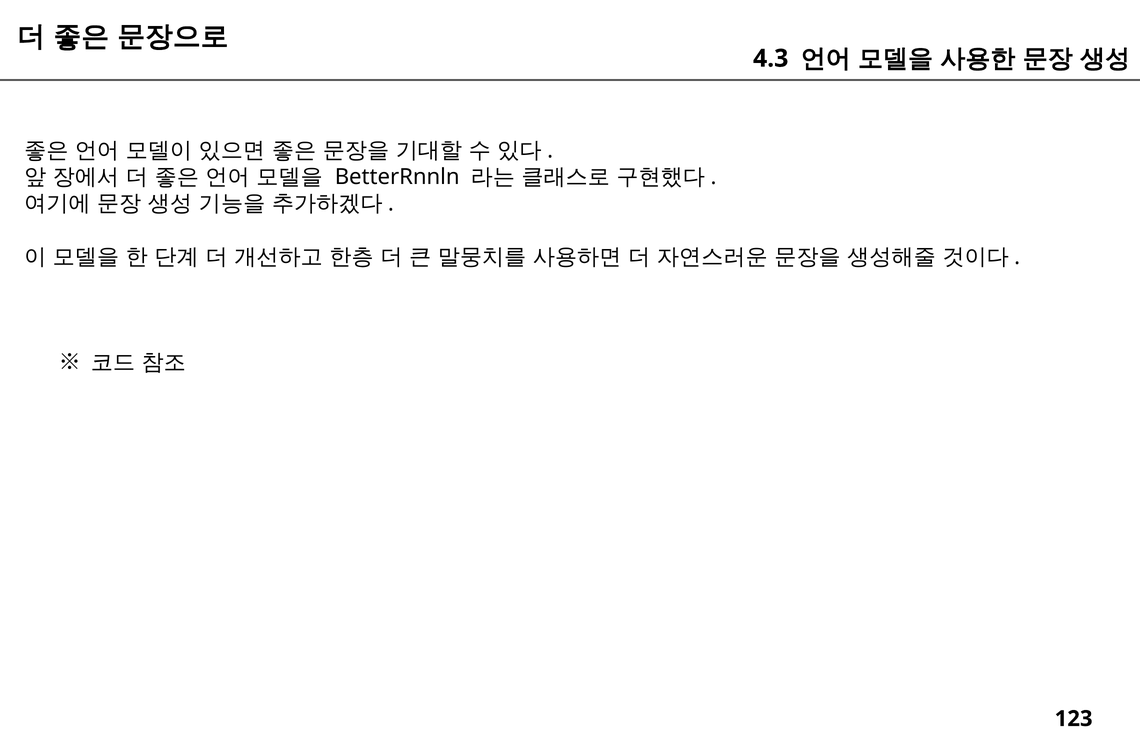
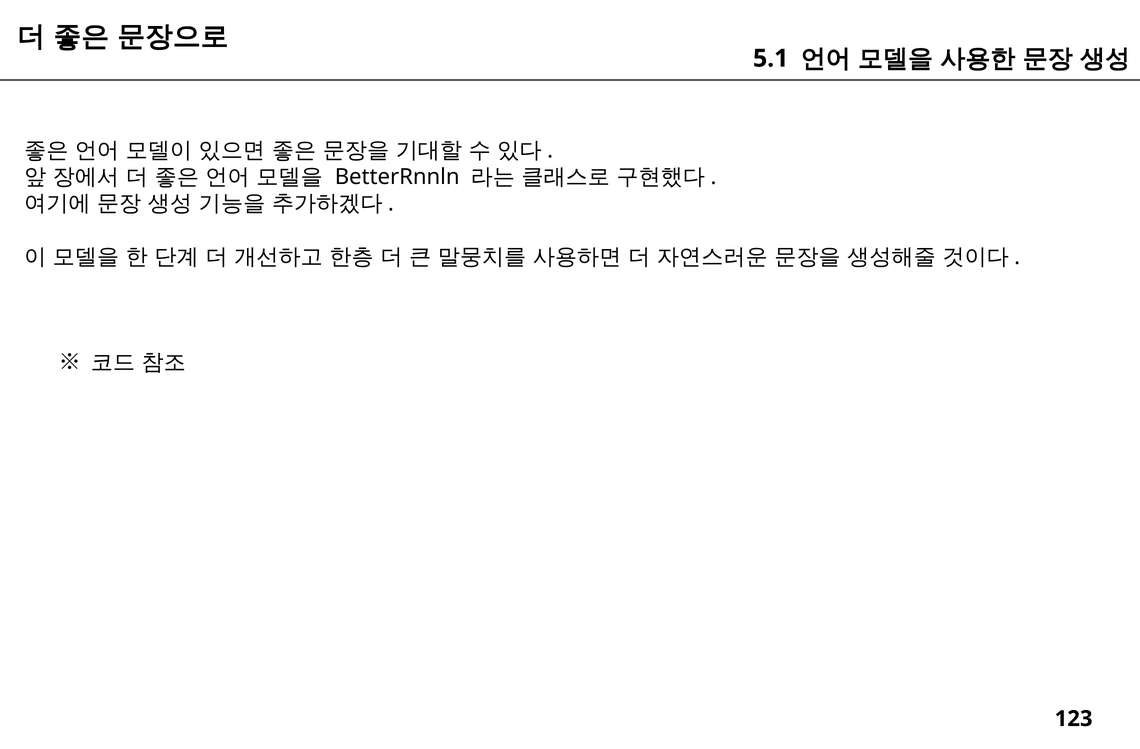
4.3: 4.3 -> 5.1
